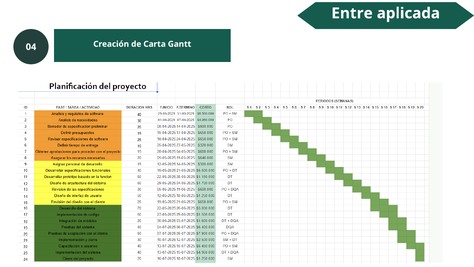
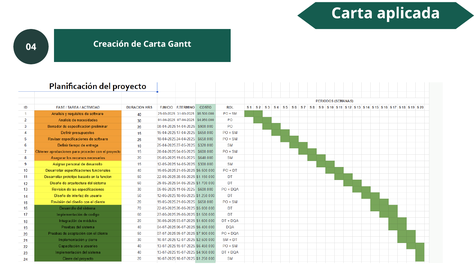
Entre at (352, 13): Entre -> Carta
